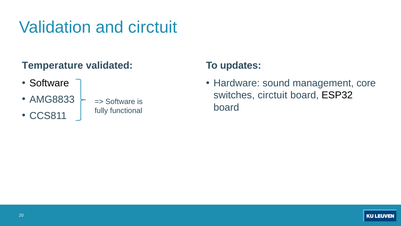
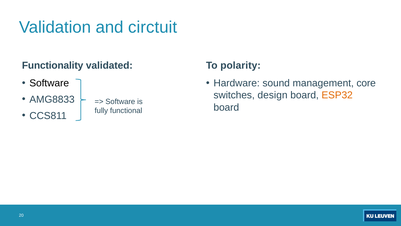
Temperature: Temperature -> Functionality
updates: updates -> polarity
switches circtuit: circtuit -> design
ESP32 colour: black -> orange
